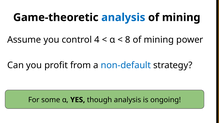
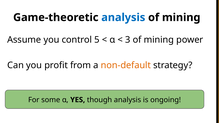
4: 4 -> 5
8: 8 -> 3
non-default colour: blue -> orange
